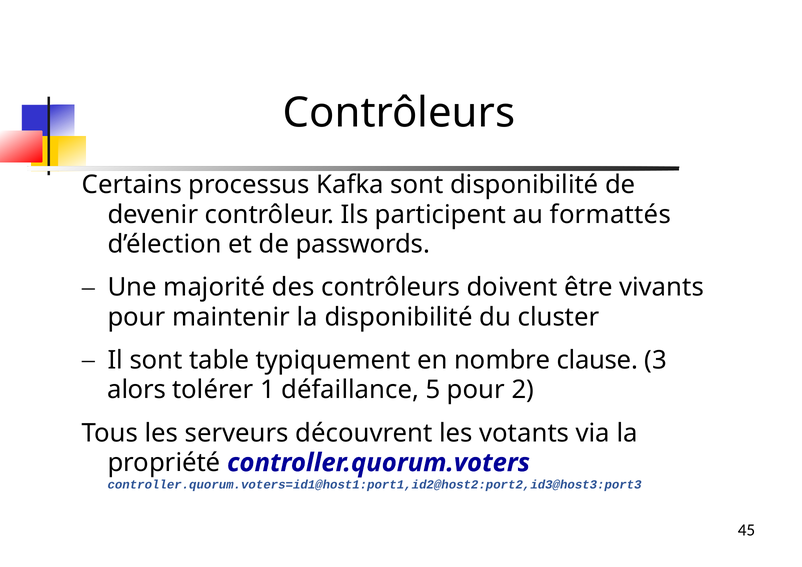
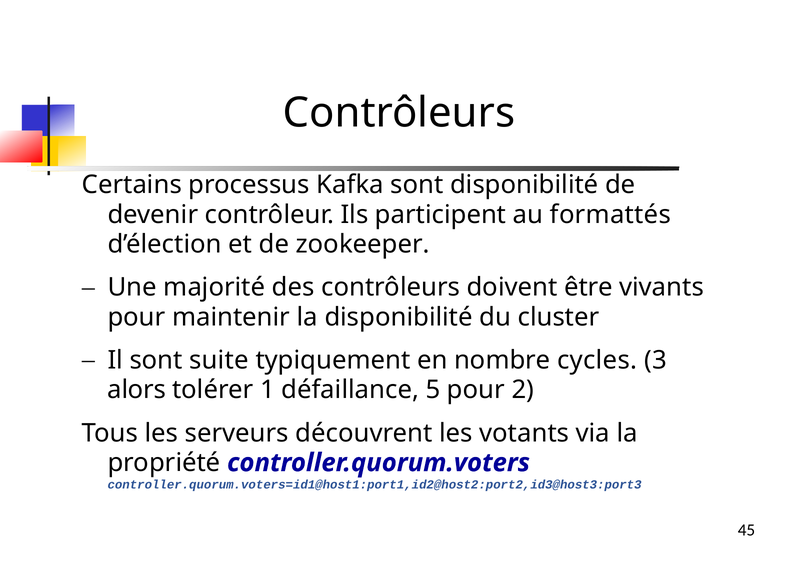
passwords: passwords -> zookeeper
table: table -> suite
clause: clause -> cycles
